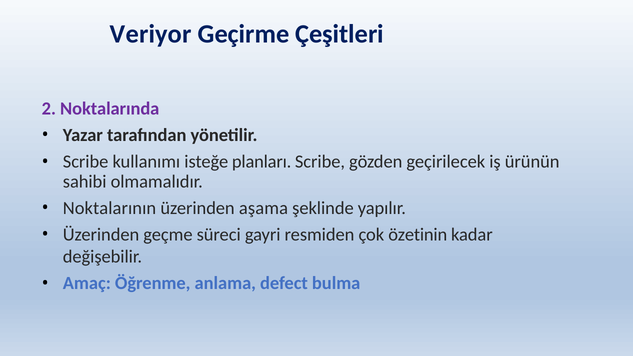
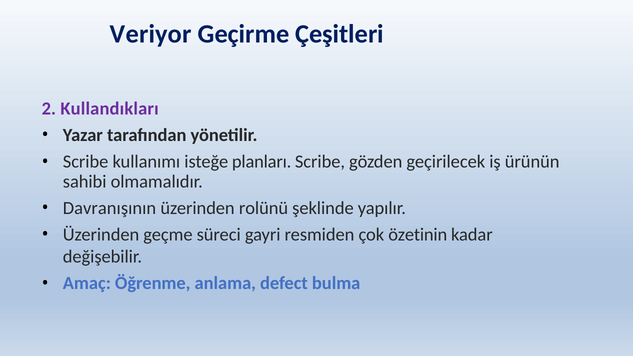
Noktalarında: Noktalarında -> Kullandıkları
Noktalarının: Noktalarının -> Davranışının
aşama: aşama -> rolünü
